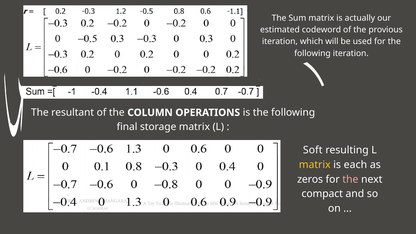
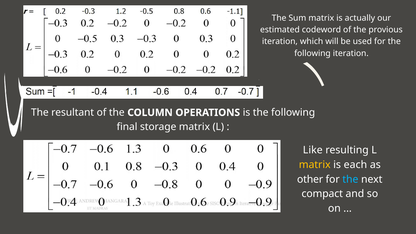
Soft: Soft -> Like
zeros: zeros -> other
the at (350, 179) colour: pink -> light blue
